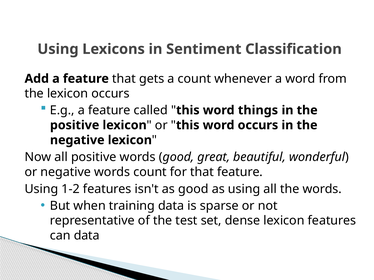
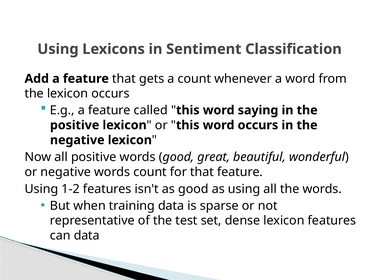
things: things -> saying
